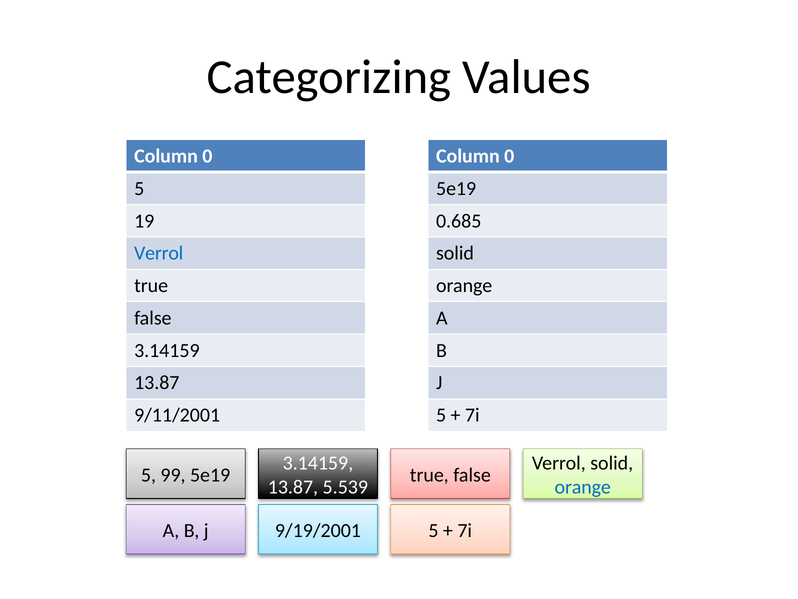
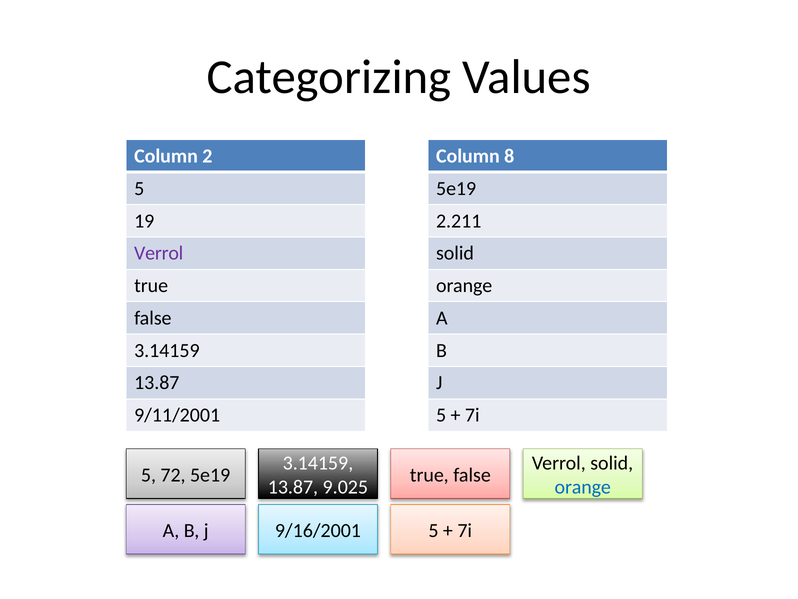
0 at (207, 156): 0 -> 2
0 at (509, 156): 0 -> 8
0.685: 0.685 -> 2.211
Verrol at (159, 253) colour: blue -> purple
99: 99 -> 72
5.539: 5.539 -> 9.025
9/19/2001: 9/19/2001 -> 9/16/2001
